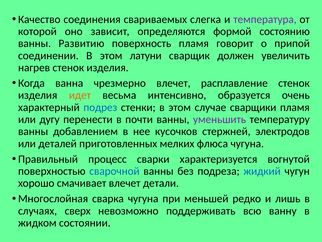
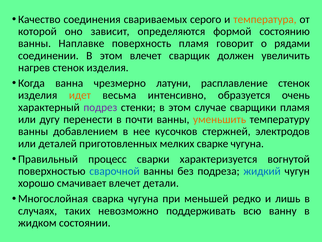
слегка: слегка -> серого
температура colour: purple -> orange
Развитию: Развитию -> Наплавке
припой: припой -> рядами
этом латуни: латуни -> влечет
чрезмерно влечет: влечет -> латуни
подрез colour: blue -> purple
уменьшить colour: purple -> orange
флюса: флюса -> сварке
сверх: сверх -> таких
